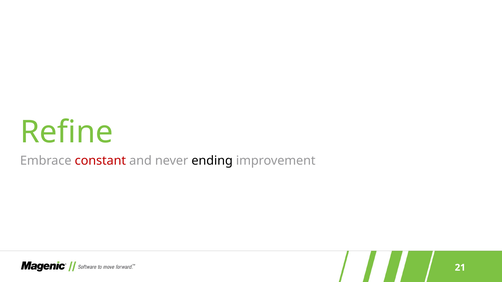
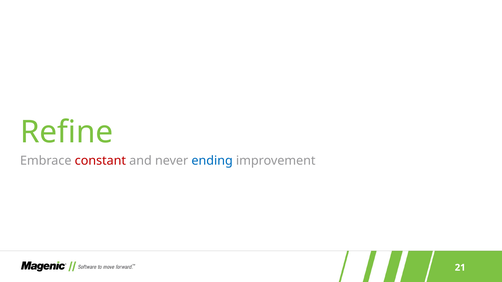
ending colour: black -> blue
